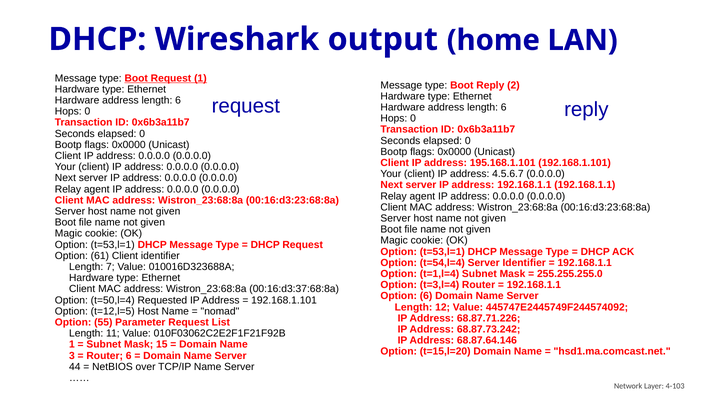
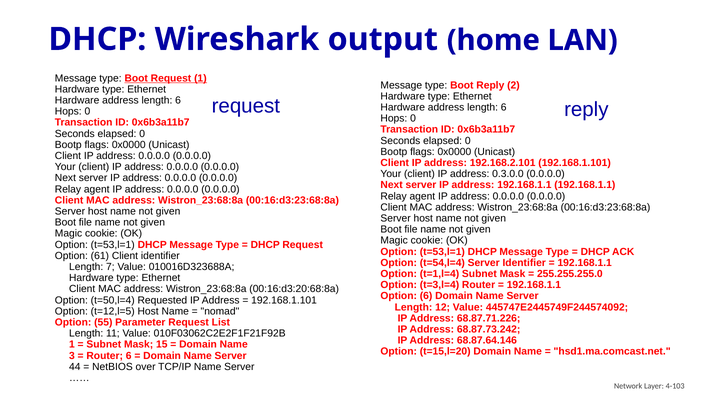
195.168.1.101: 195.168.1.101 -> 192.168.2.101
4.5.6.7: 4.5.6.7 -> 0.3.0.0
00:16:d3:37:68:8a: 00:16:d3:37:68:8a -> 00:16:d3:20:68:8a
